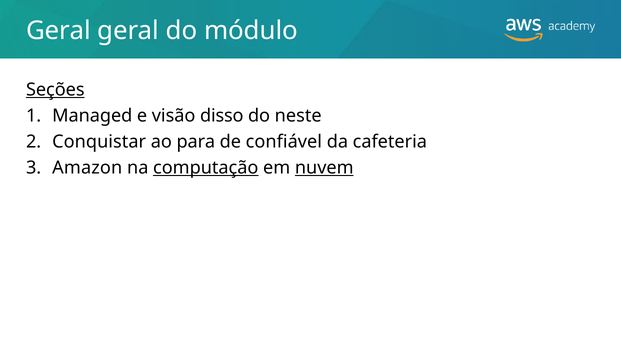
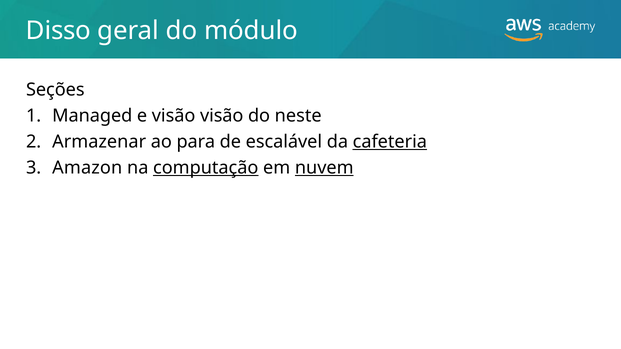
Geral at (58, 31): Geral -> Disso
Seções underline: present -> none
visão disso: disso -> visão
Conquistar: Conquistar -> Armazenar
confiável: confiável -> escalável
cafeteria underline: none -> present
